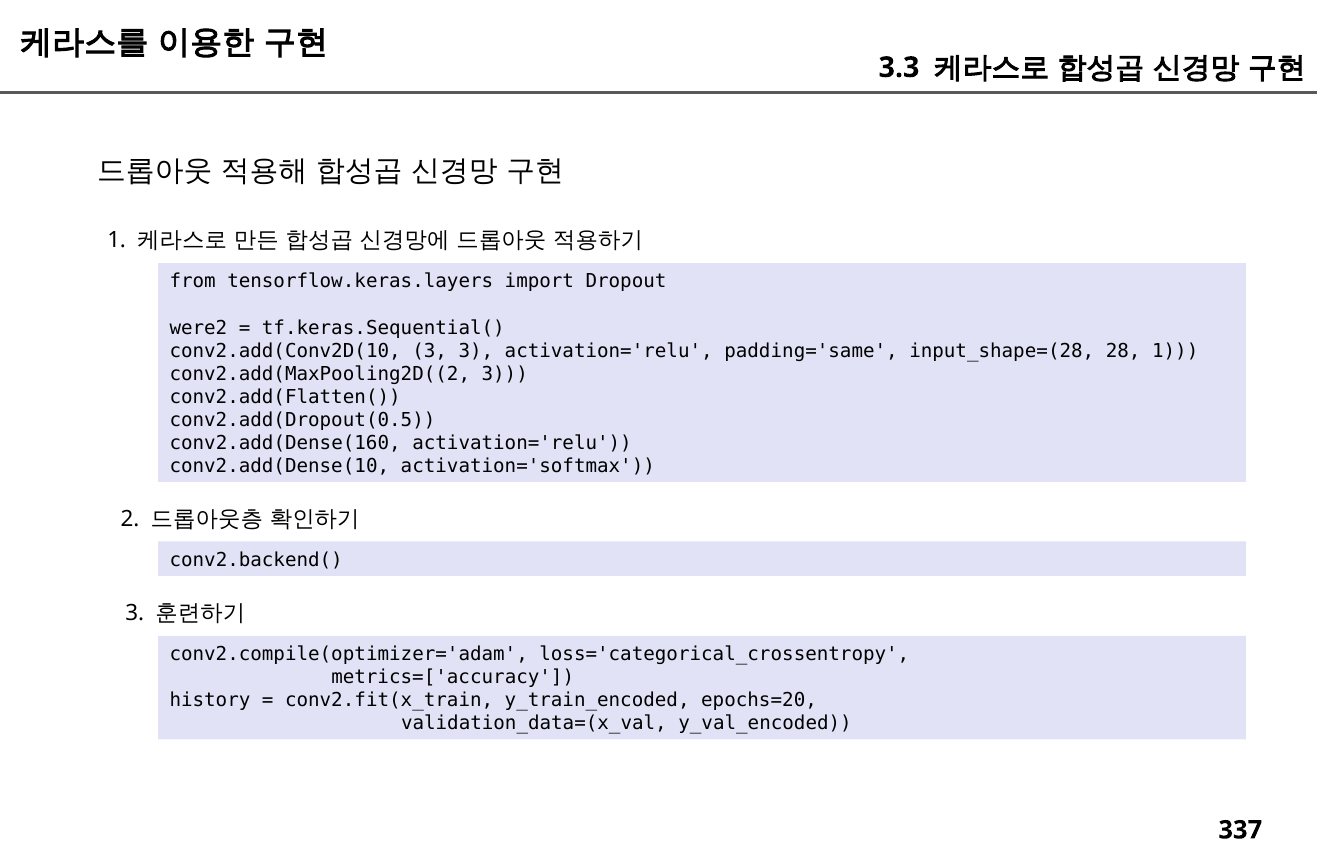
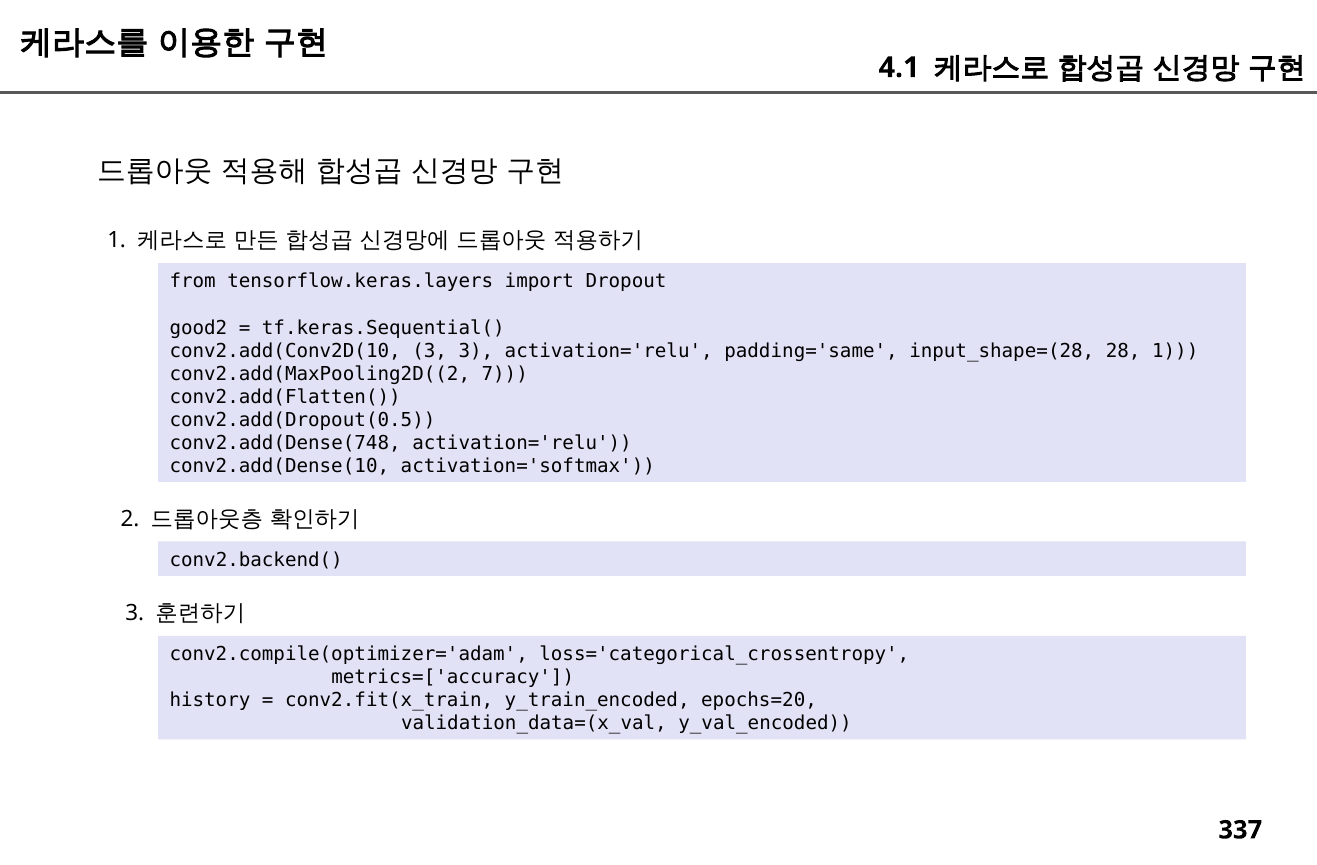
3.3: 3.3 -> 4.1
were2: were2 -> good2
conv2.add(MaxPooling2D((2 3: 3 -> 7
conv2.add(Dense(160: conv2.add(Dense(160 -> conv2.add(Dense(748
